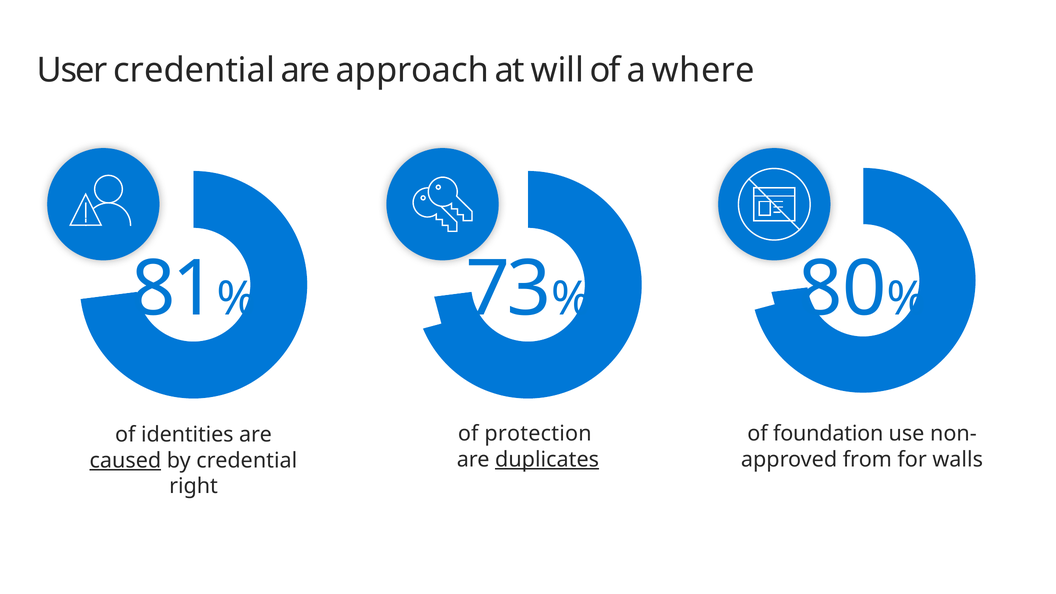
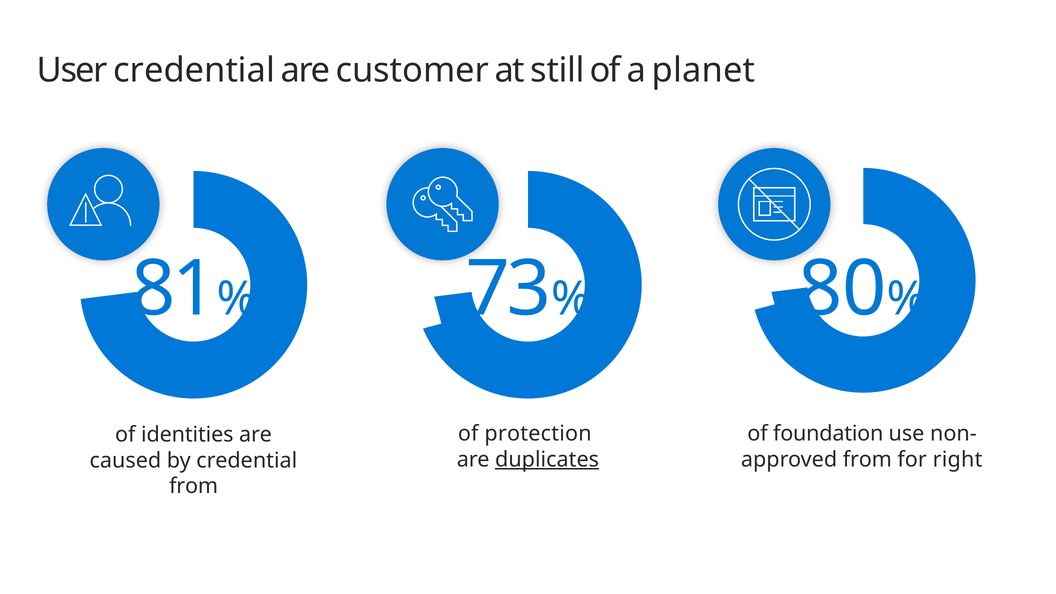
approach: approach -> customer
will: will -> still
where: where -> planet
walls: walls -> right
caused underline: present -> none
right at (194, 486): right -> from
